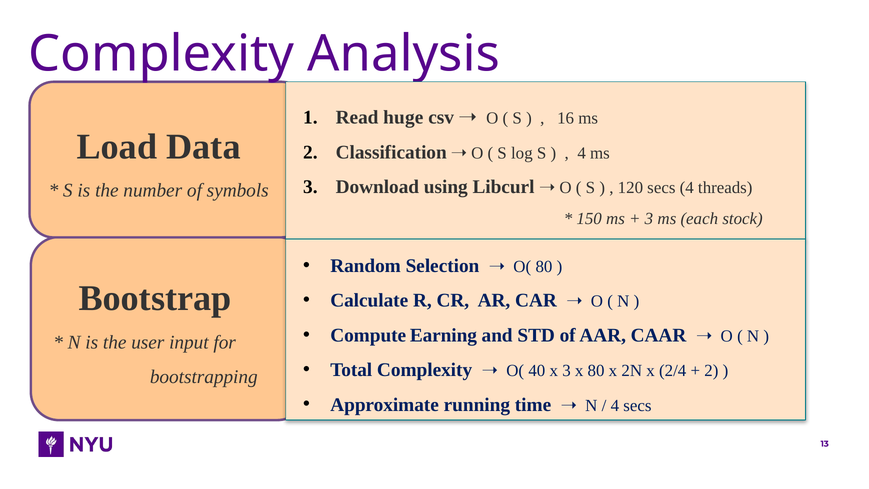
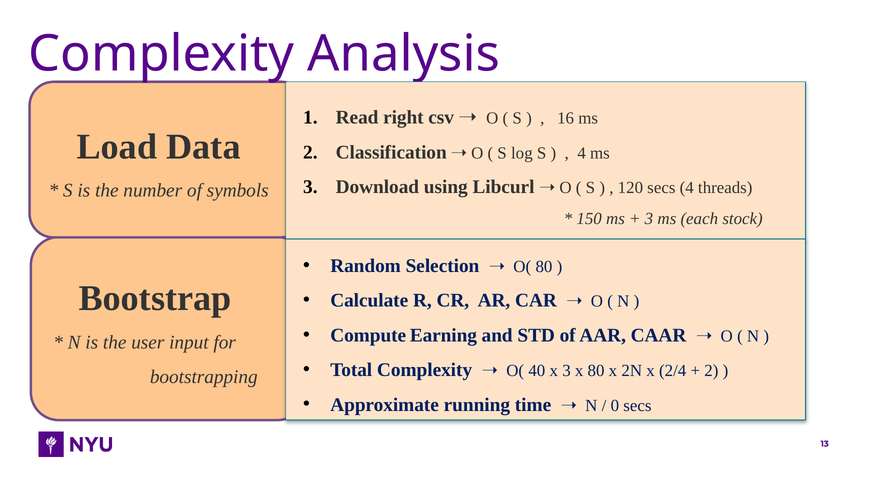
huge: huge -> right
4 at (615, 405): 4 -> 0
